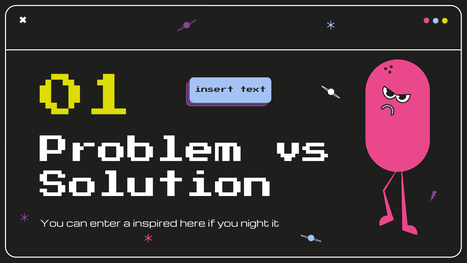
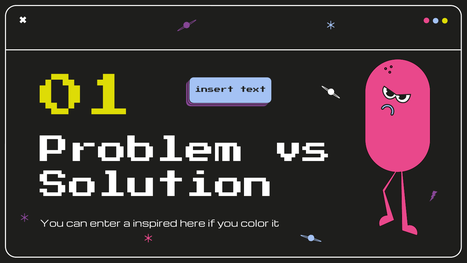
night: night -> color
